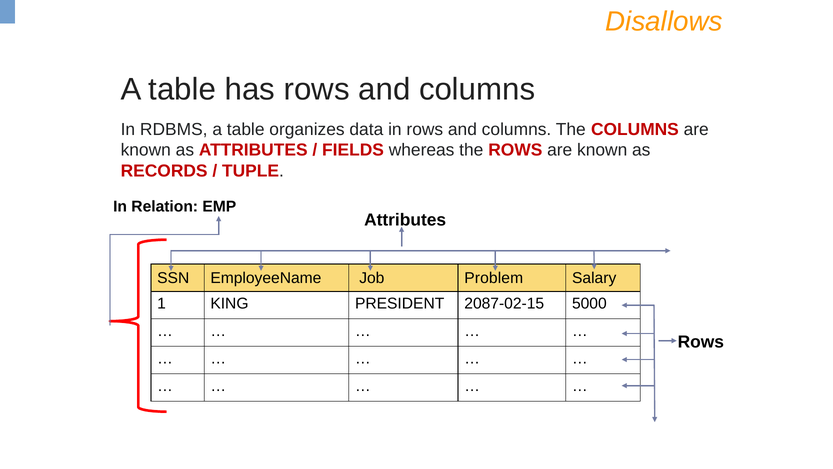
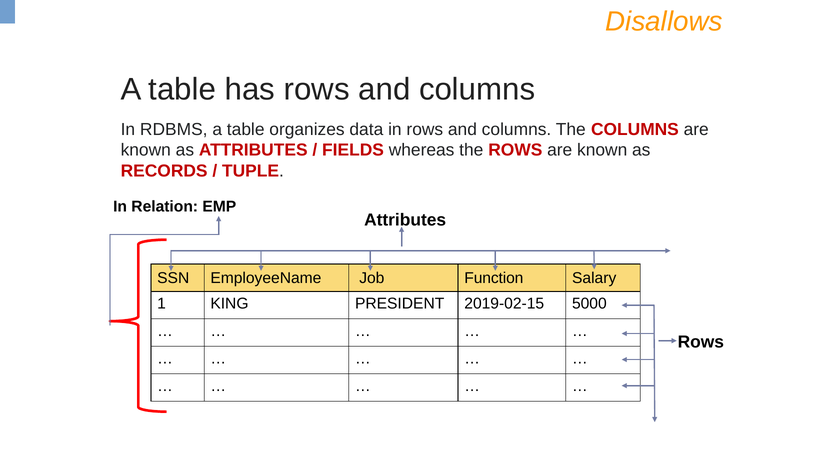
Problem: Problem -> Function
2087-02-15: 2087-02-15 -> 2019-02-15
